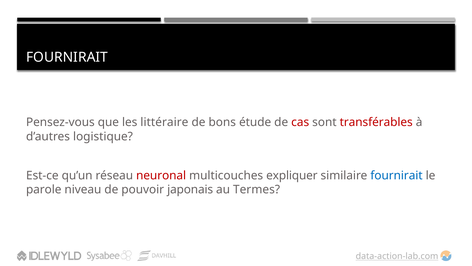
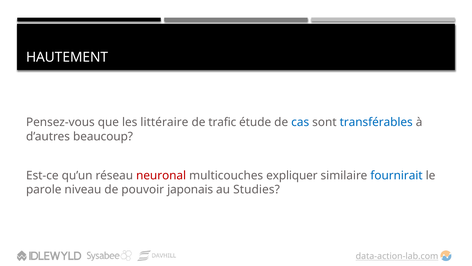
FOURNIRAIT at (67, 57): FOURNIRAIT -> HAUTEMENT
bons: bons -> trafic
cas colour: red -> blue
transférables colour: red -> blue
logistique: logistique -> beaucoup
Termes: Termes -> Studies
